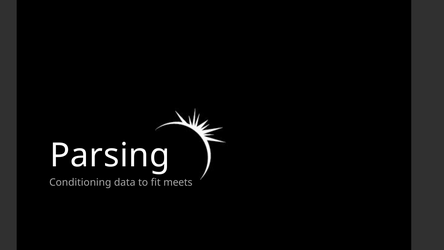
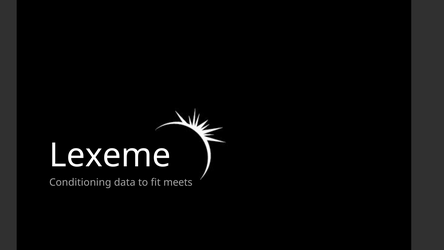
Parsing: Parsing -> Lexeme
